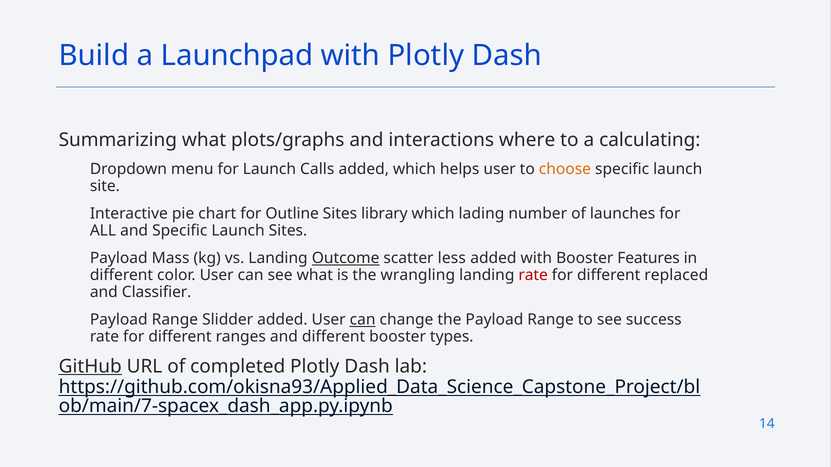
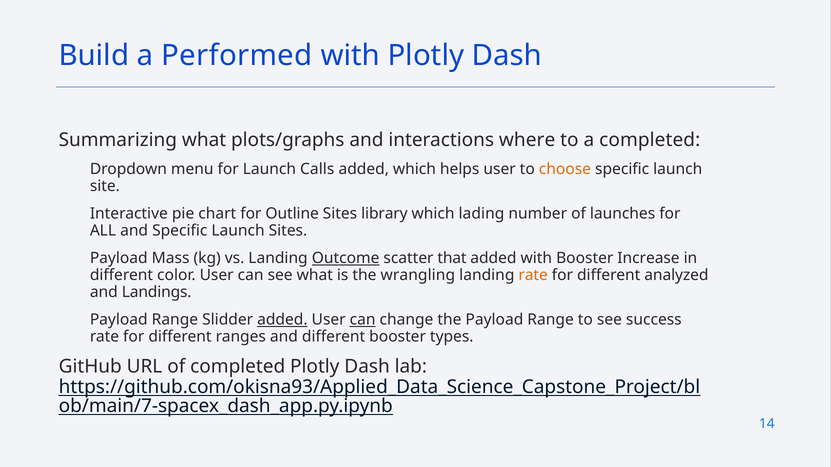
Launchpad: Launchpad -> Performed
a calculating: calculating -> completed
less: less -> that
Features: Features -> Increase
rate at (533, 275) colour: red -> orange
replaced: replaced -> analyzed
Classifier: Classifier -> Landings
added at (282, 320) underline: none -> present
GitHub underline: present -> none
